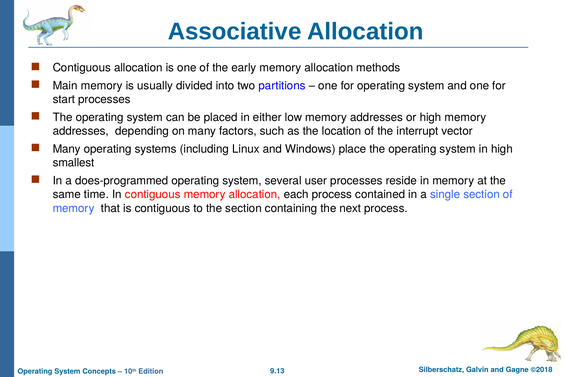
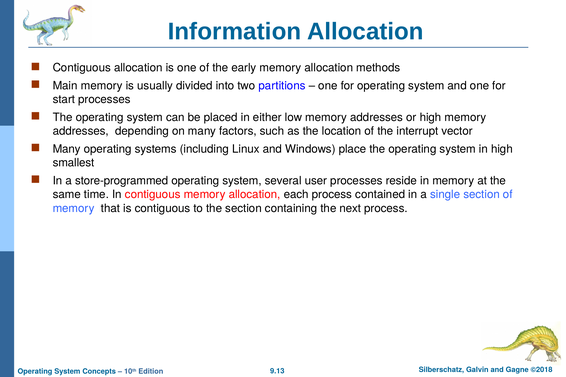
Associative: Associative -> Information
does-programmed: does-programmed -> store-programmed
